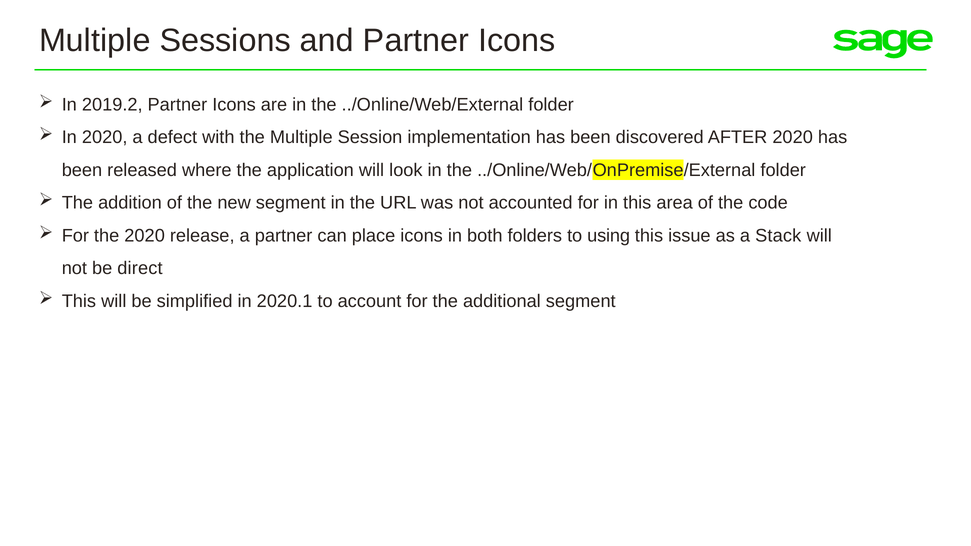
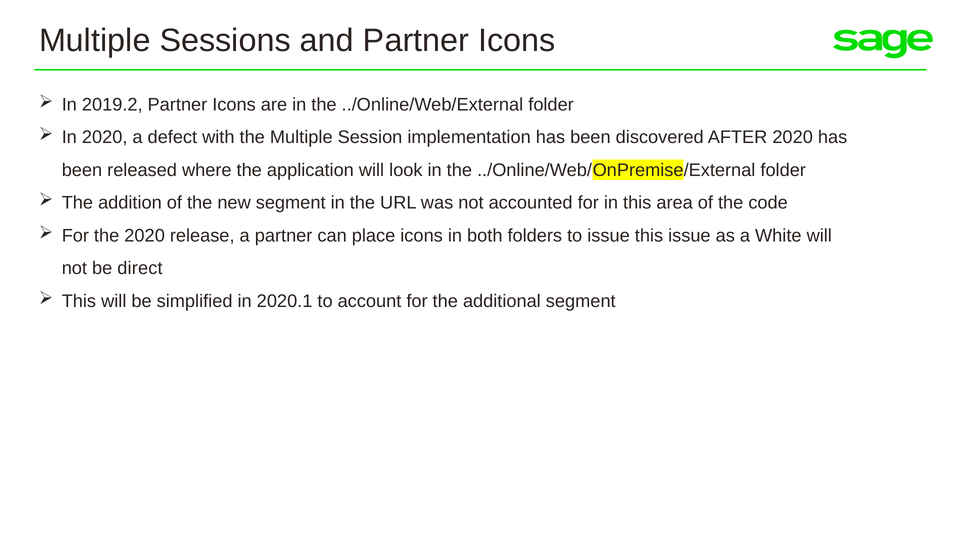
to using: using -> issue
Stack: Stack -> White
